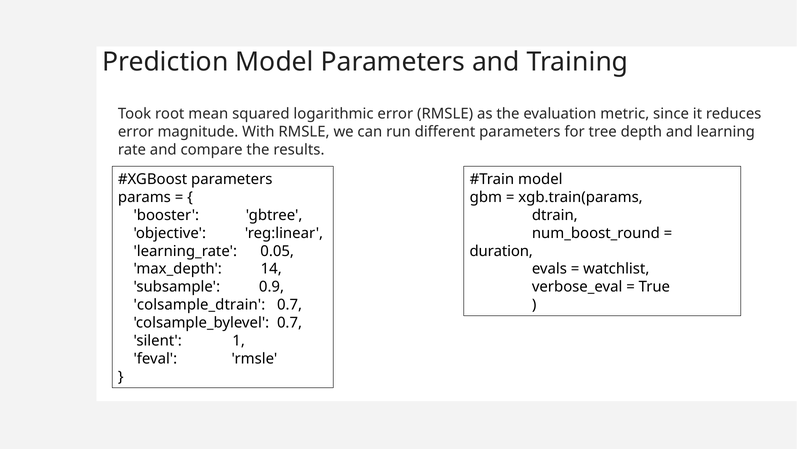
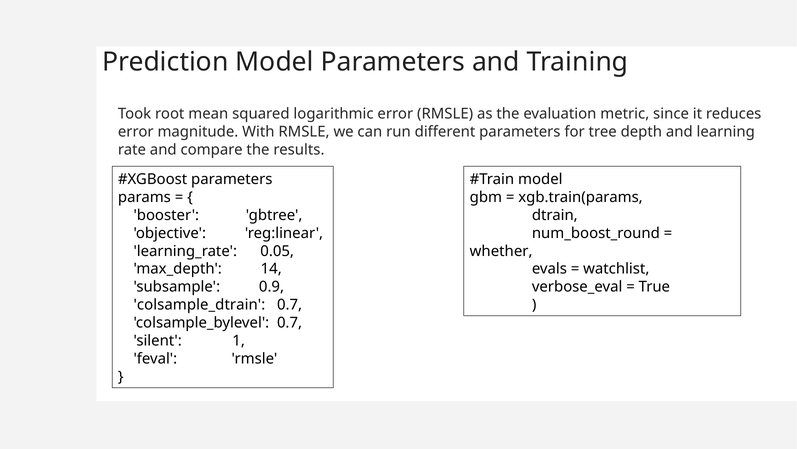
duration: duration -> whether
